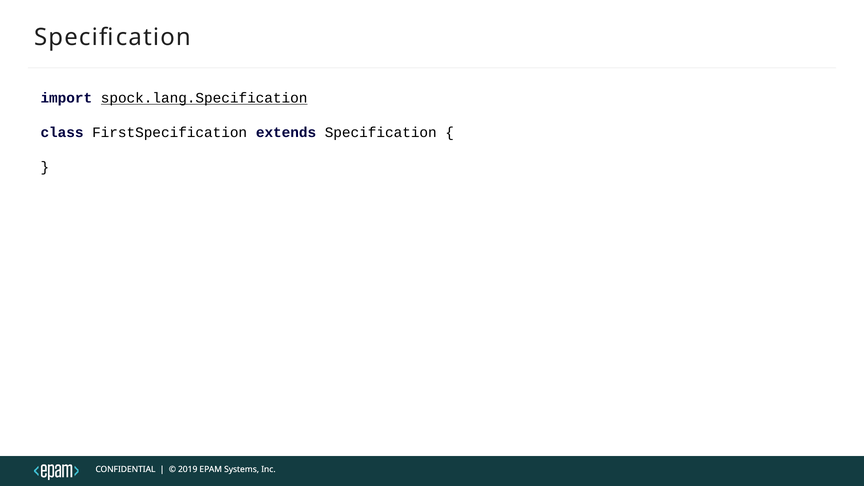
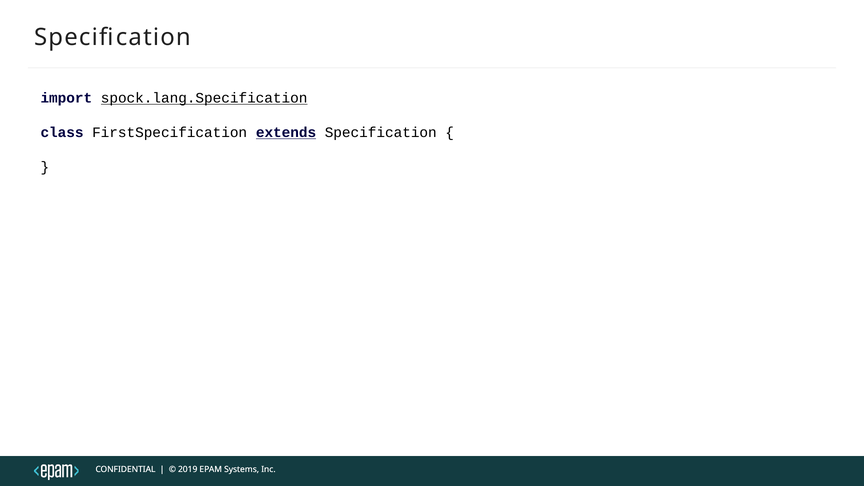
extends underline: none -> present
